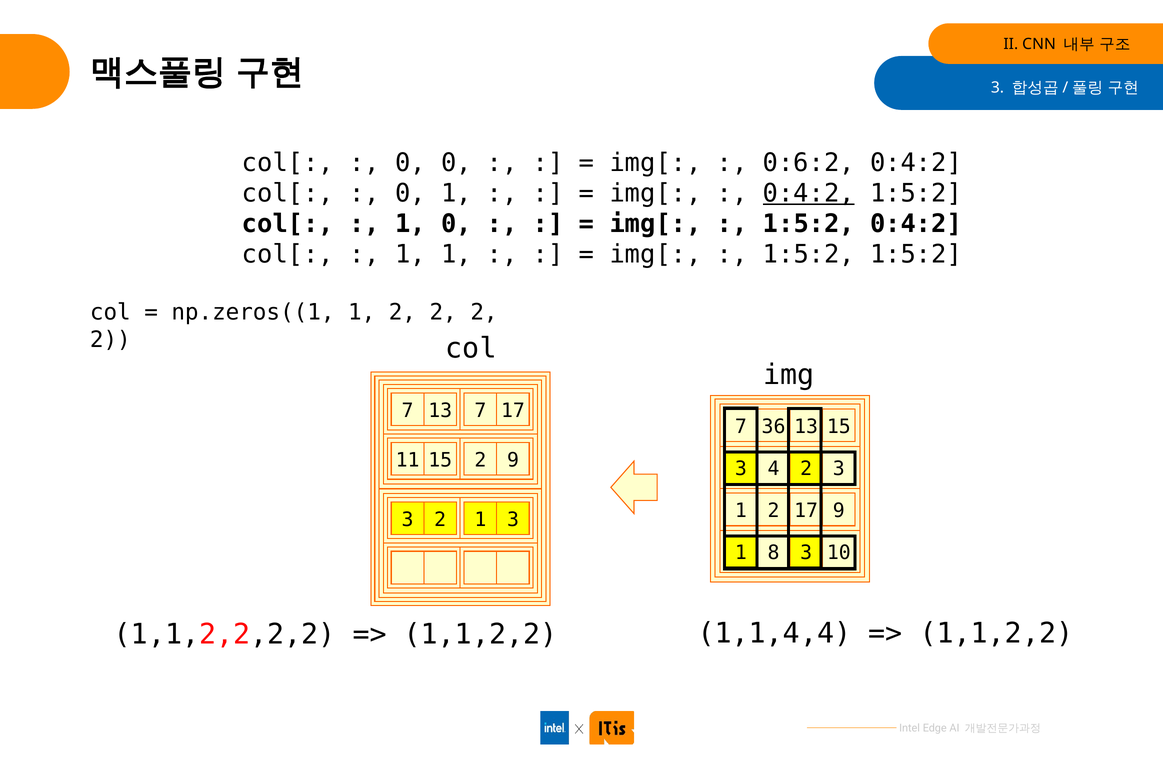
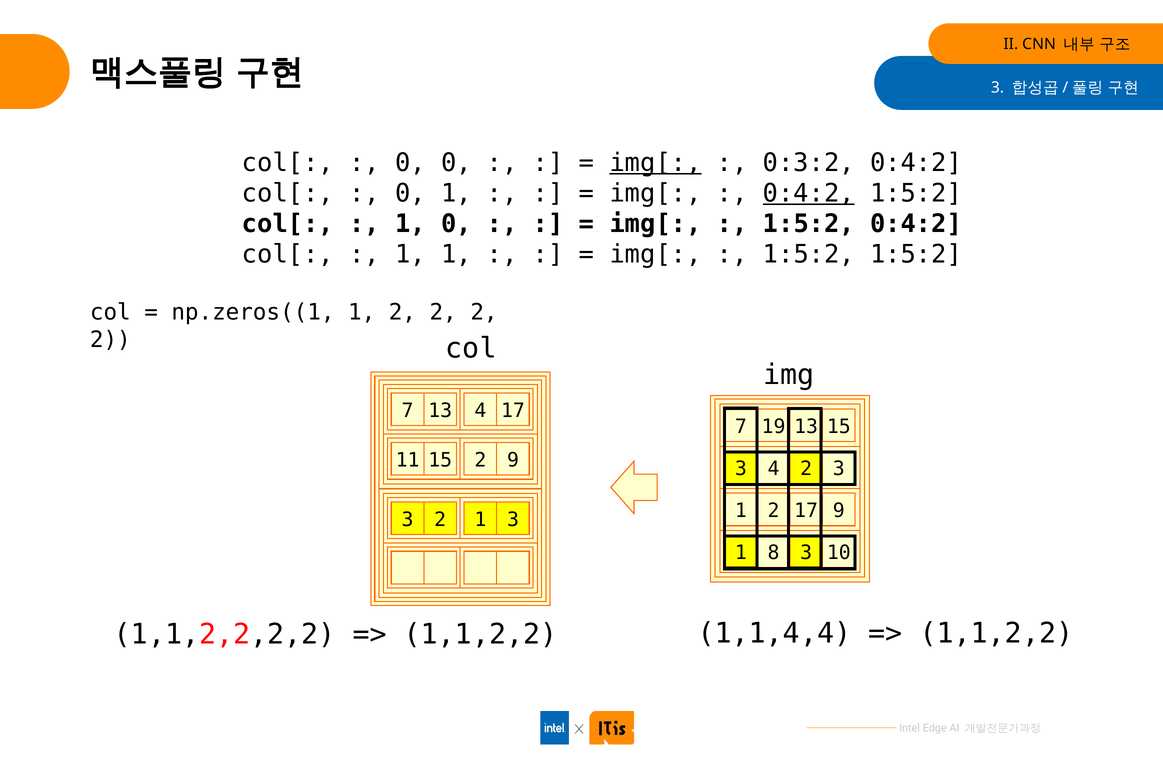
img[ at (656, 163) underline: none -> present
0:6:2: 0:6:2 -> 0:3:2
13 7: 7 -> 4
36: 36 -> 19
